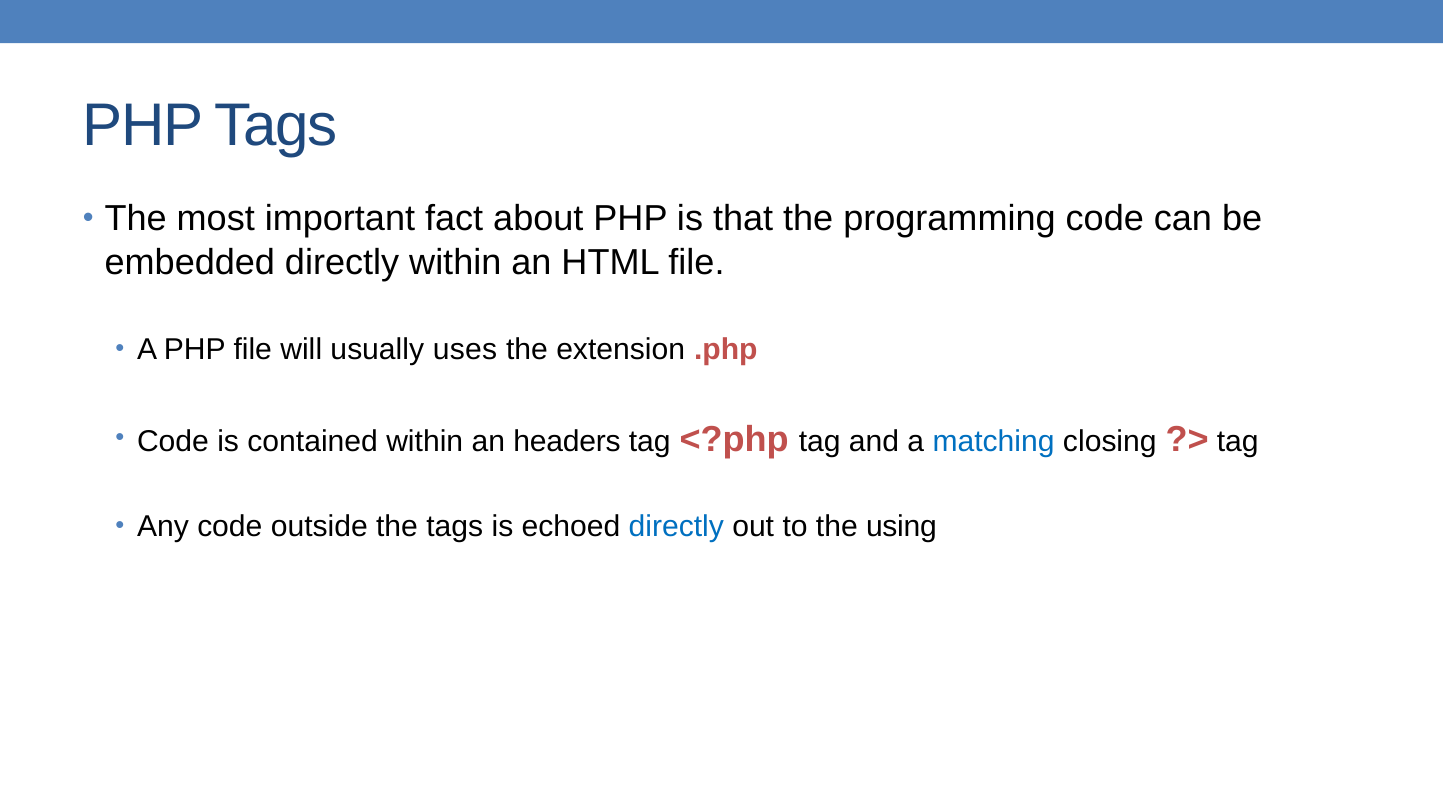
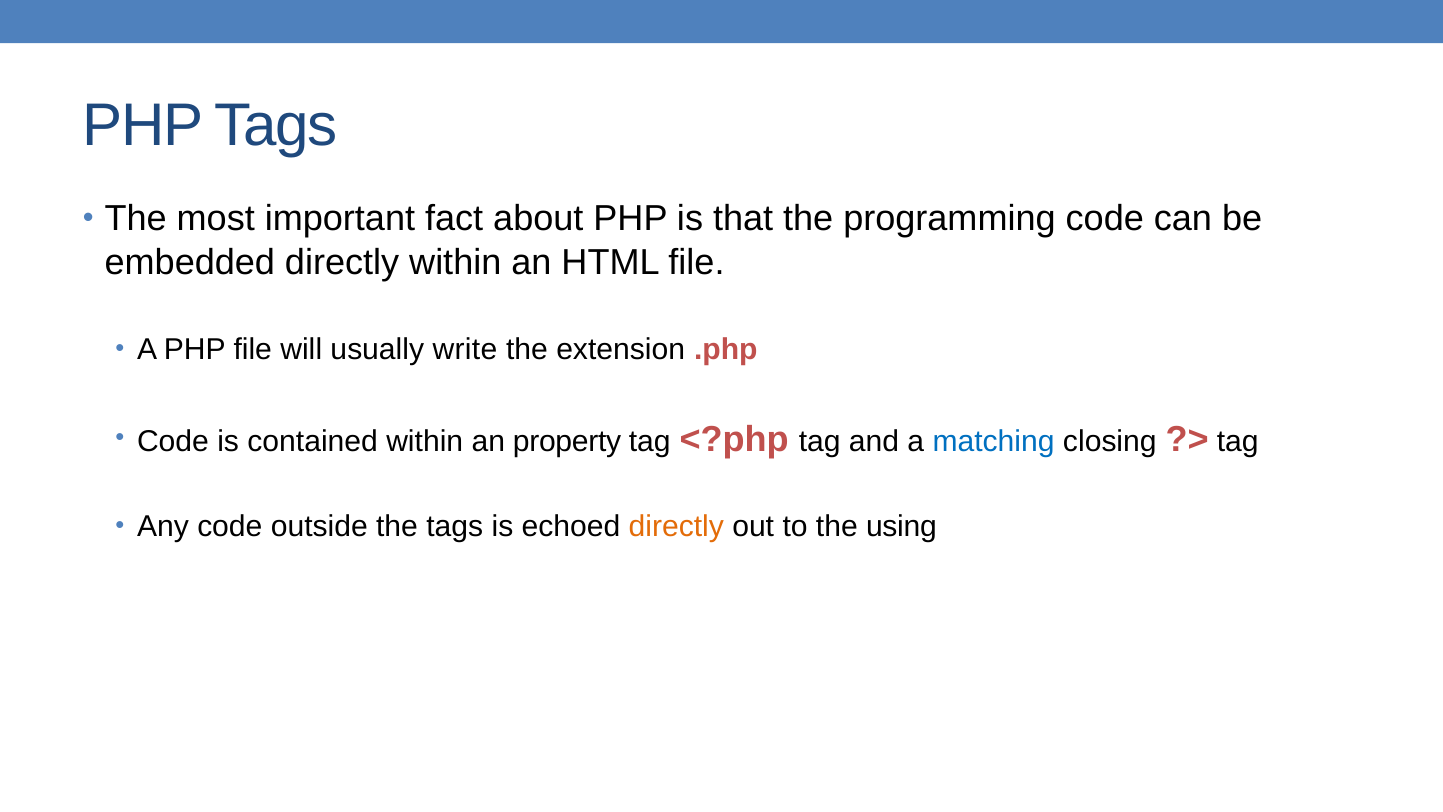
uses: uses -> write
headers: headers -> property
directly at (676, 526) colour: blue -> orange
